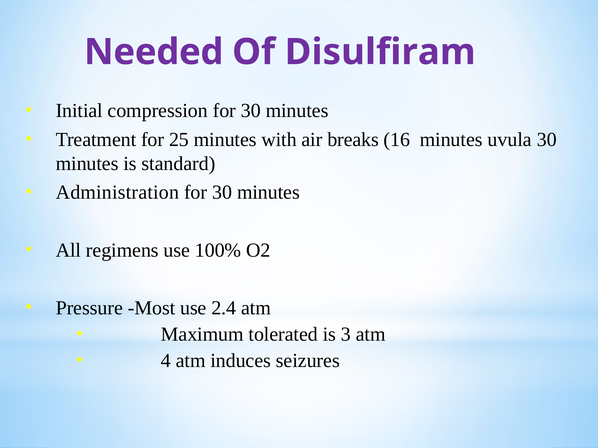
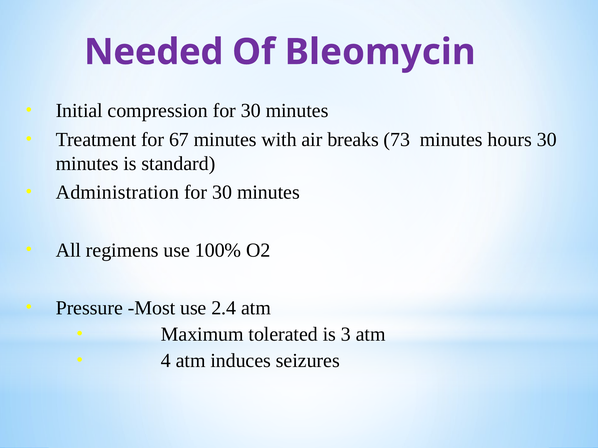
Disulfiram: Disulfiram -> Bleomycin
25: 25 -> 67
16: 16 -> 73
uvula: uvula -> hours
